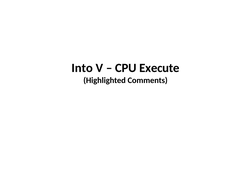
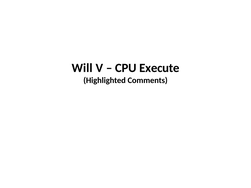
Into: Into -> Will
